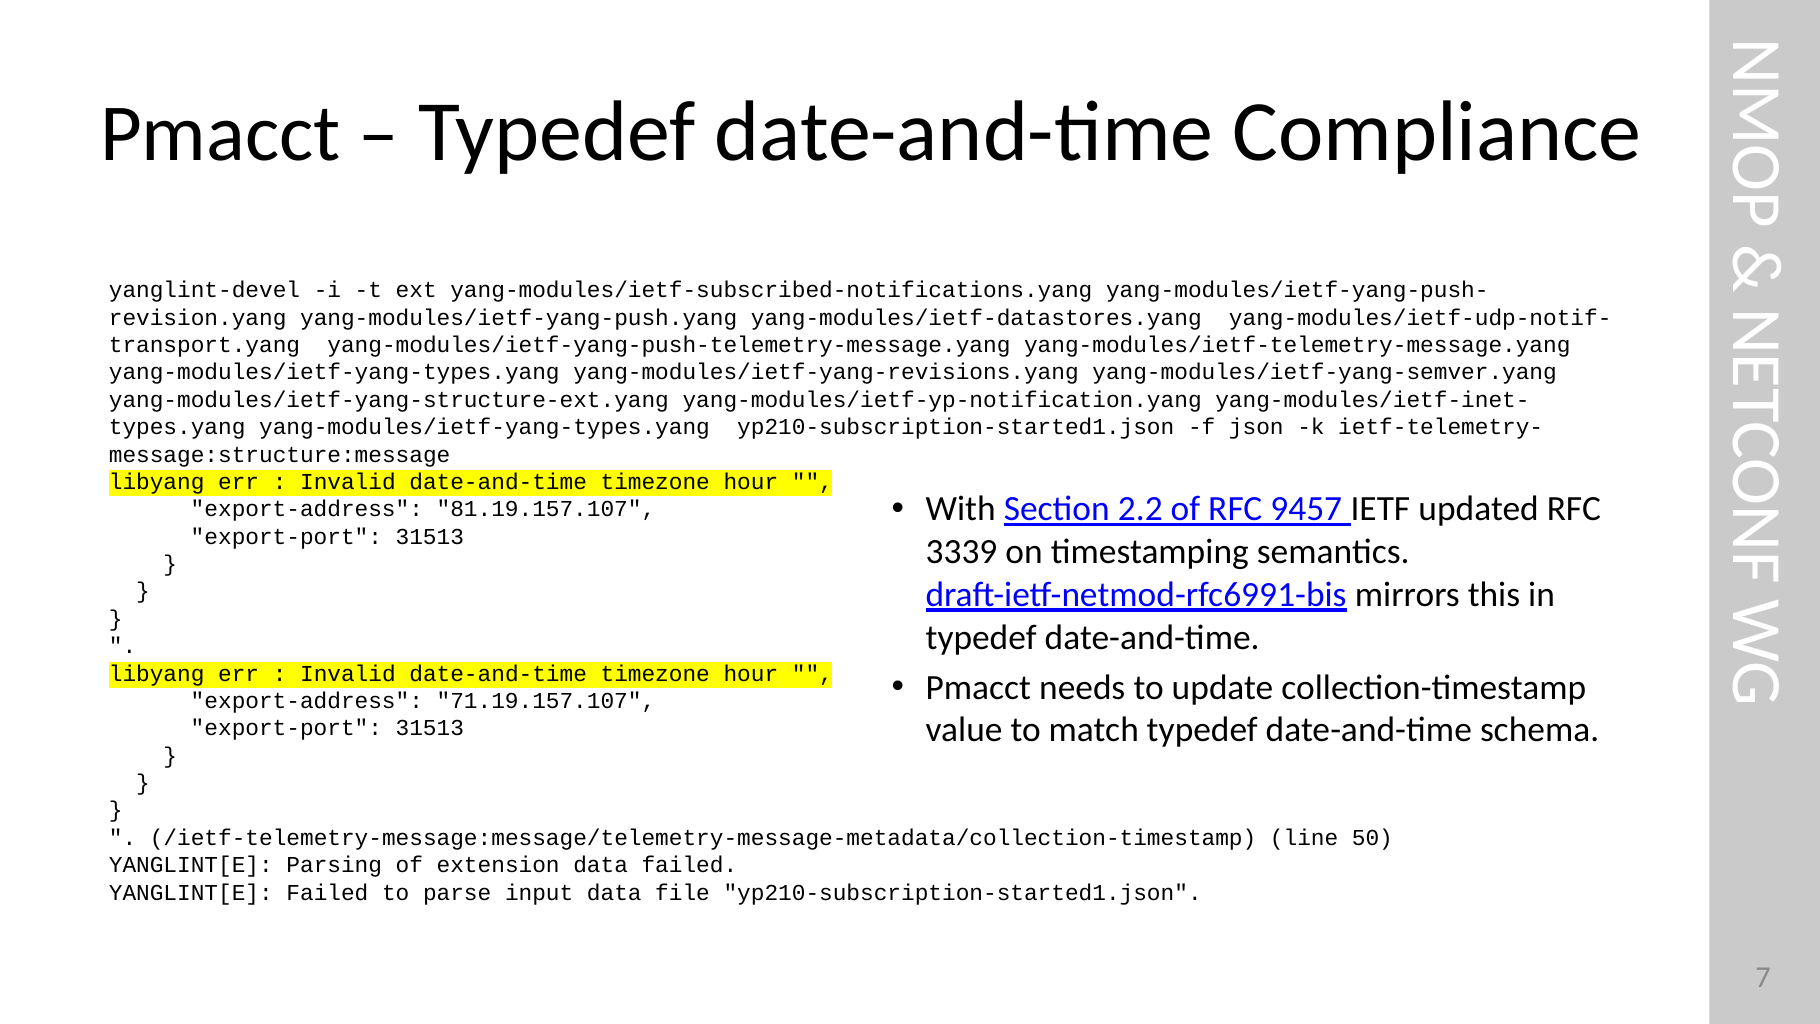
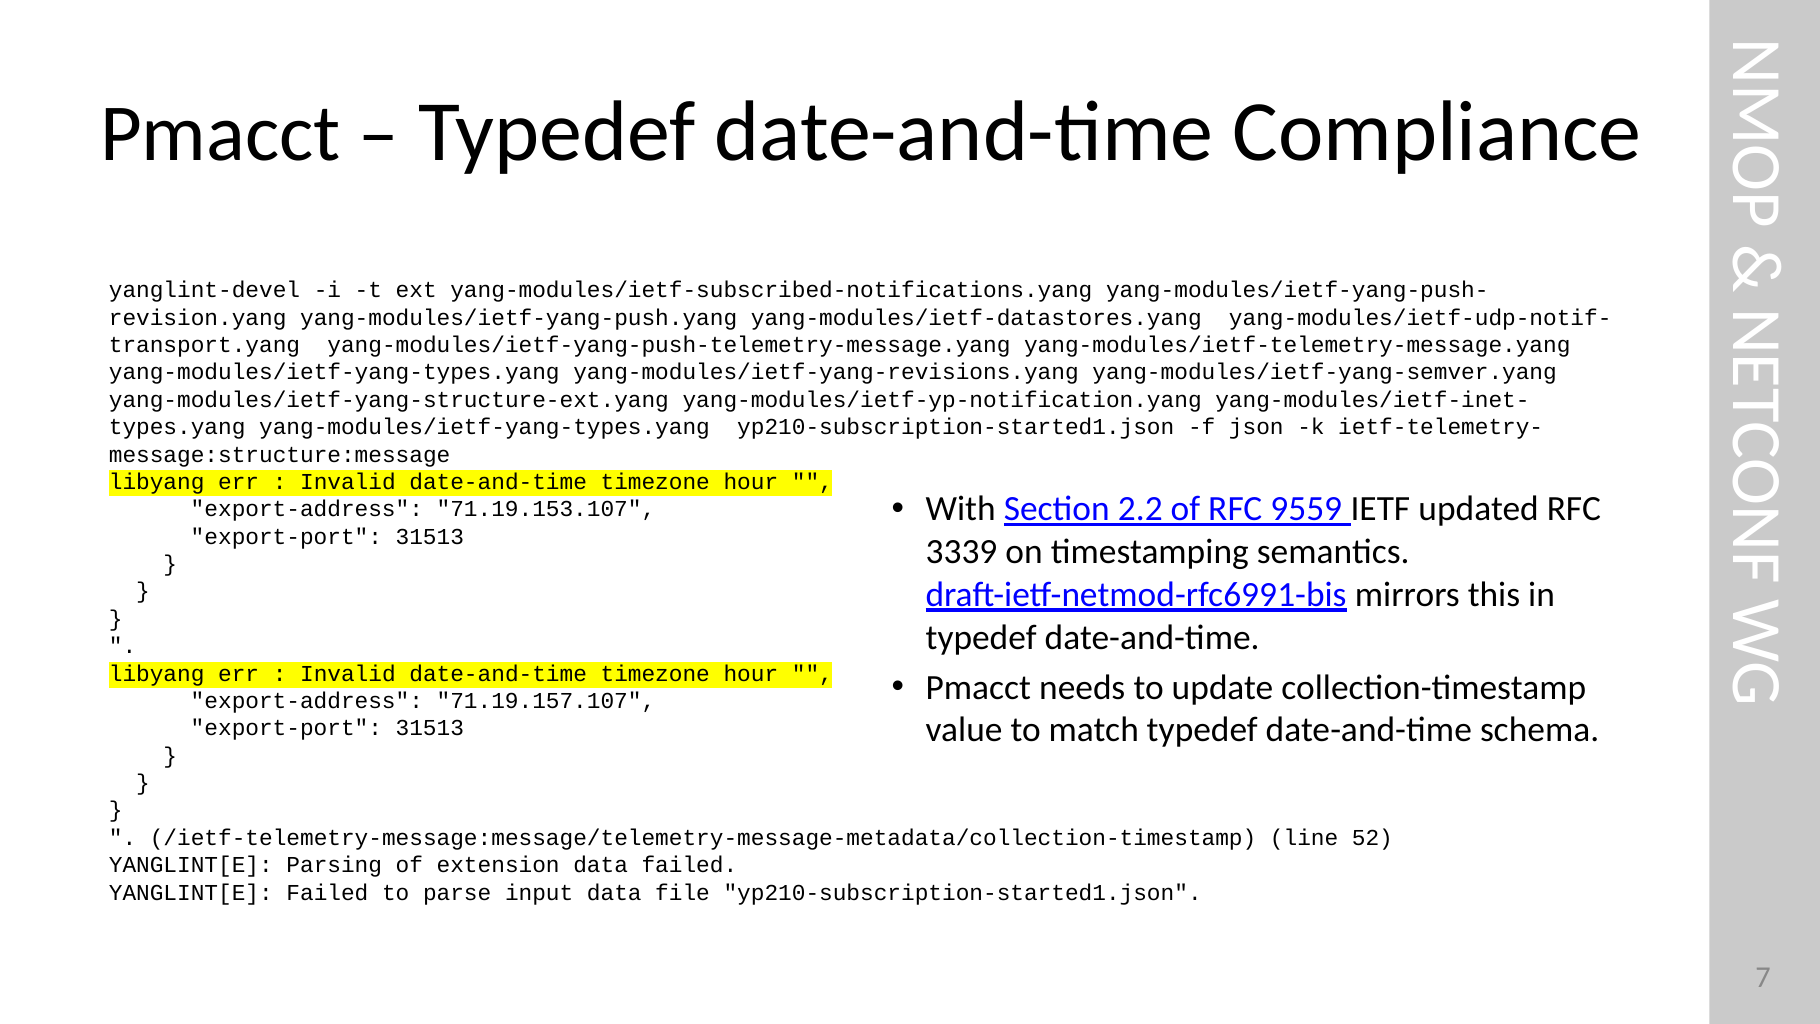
9457: 9457 -> 9559
81.19.157.107: 81.19.157.107 -> 71.19.153.107
50: 50 -> 52
